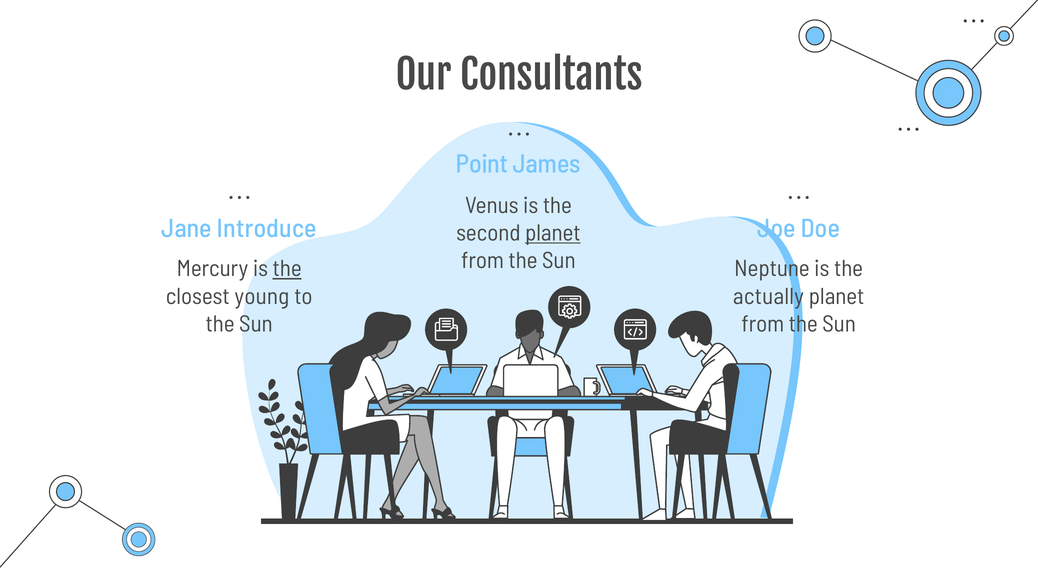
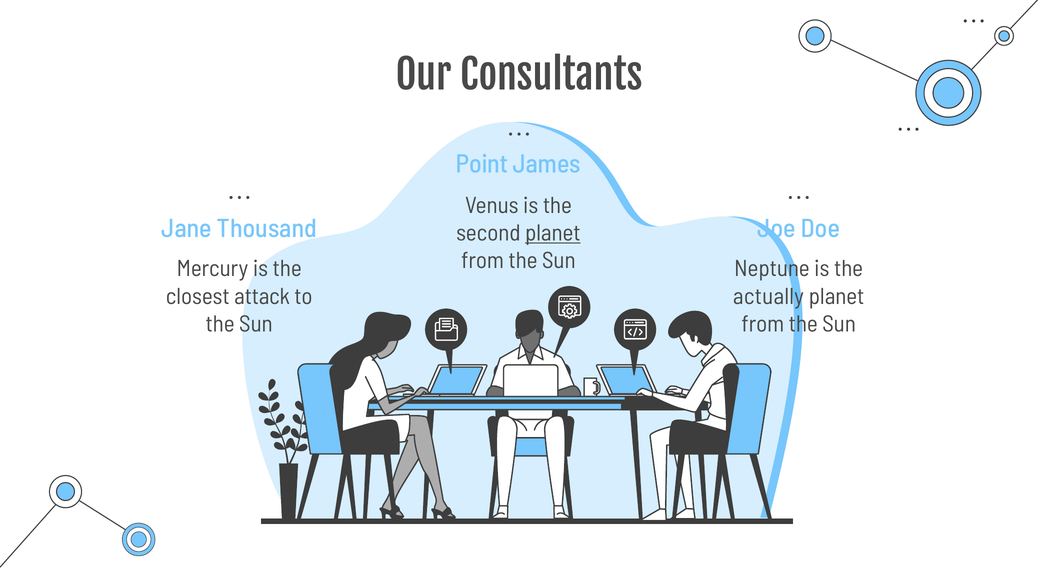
Introduce: Introduce -> Thousand
the at (287, 269) underline: present -> none
young: young -> attack
